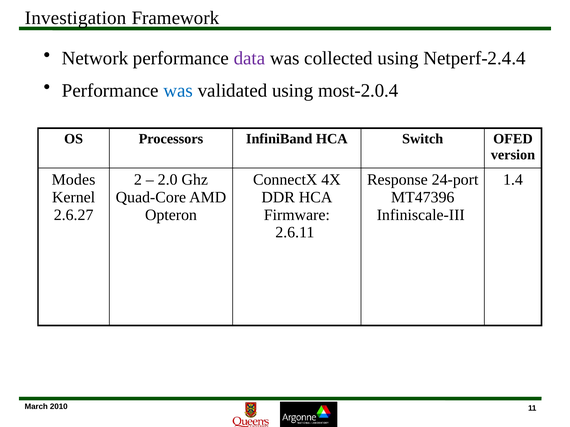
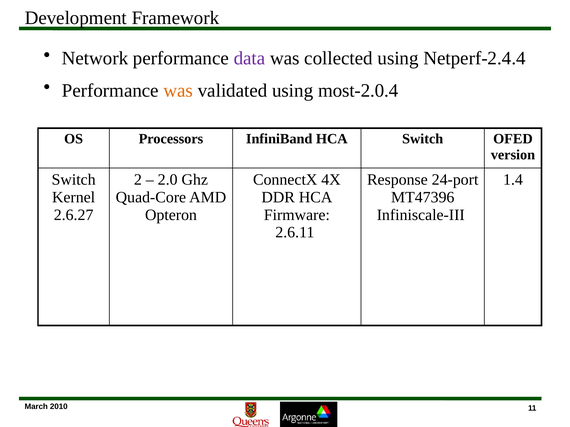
Investigation: Investigation -> Development
was at (178, 91) colour: blue -> orange
Modes at (74, 180): Modes -> Switch
